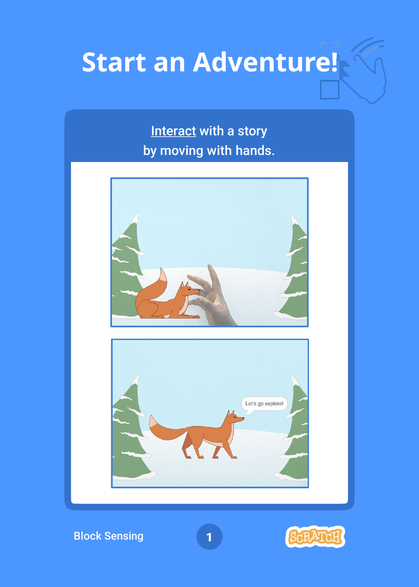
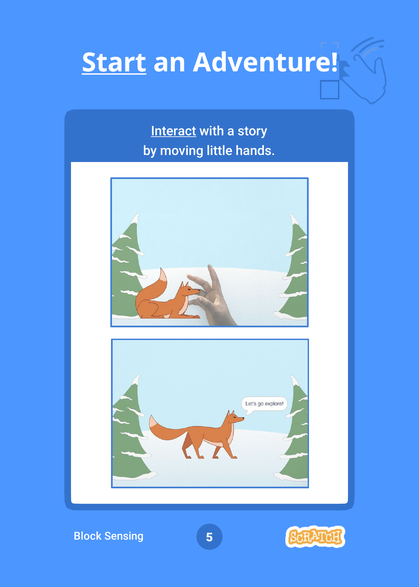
Start underline: none -> present
moving with: with -> little
1: 1 -> 5
